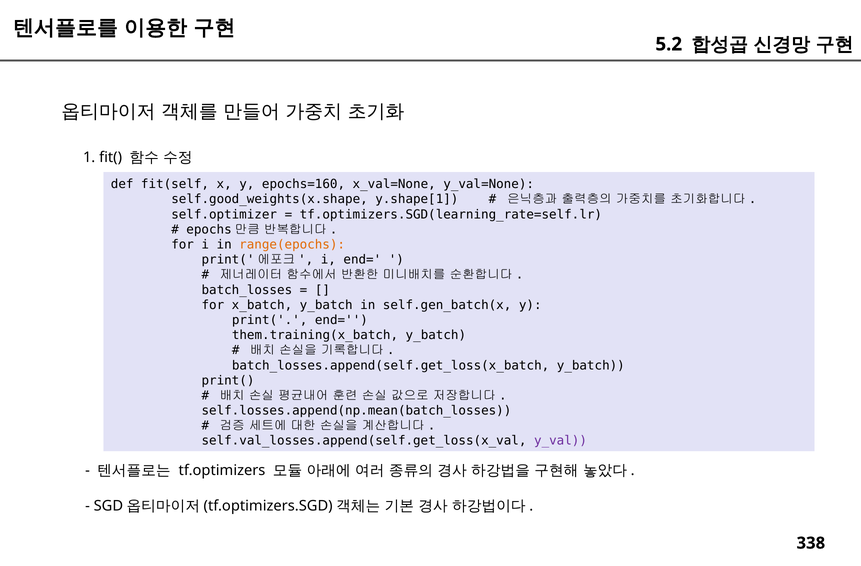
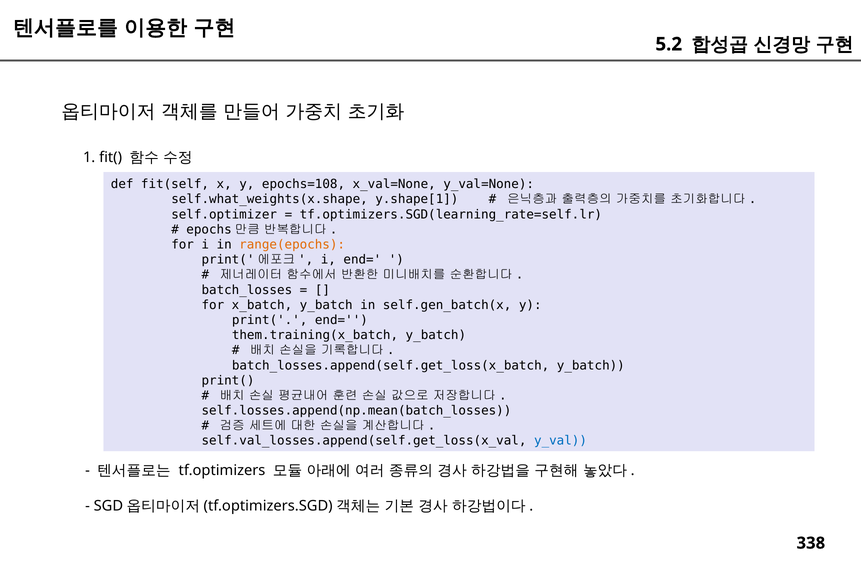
epochs=160: epochs=160 -> epochs=108
self.good_weights(x.shape: self.good_weights(x.shape -> self.what_weights(x.shape
y_val colour: purple -> blue
